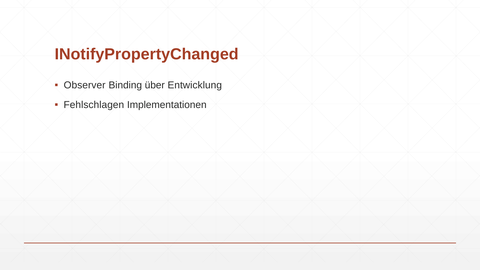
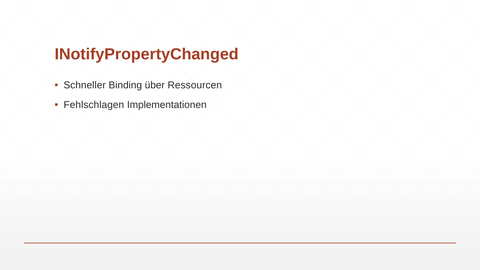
Observer: Observer -> Schneller
Entwicklung: Entwicklung -> Ressourcen
